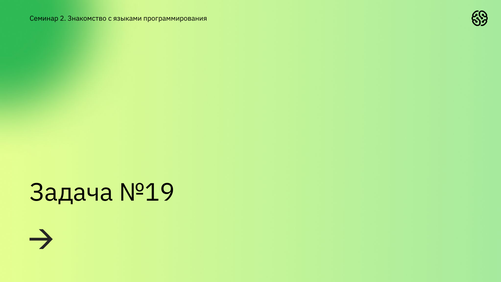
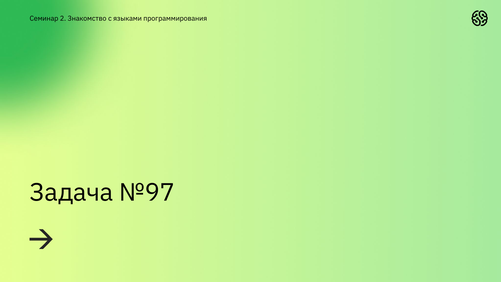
№19: №19 -> №97
